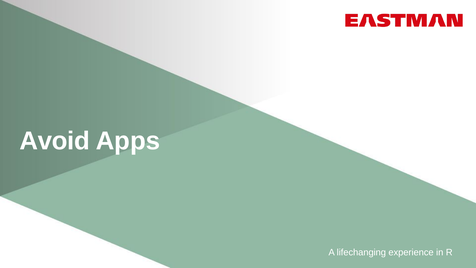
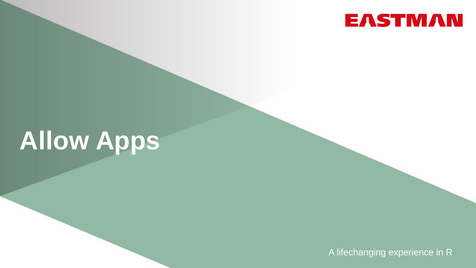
Avoid: Avoid -> Allow
